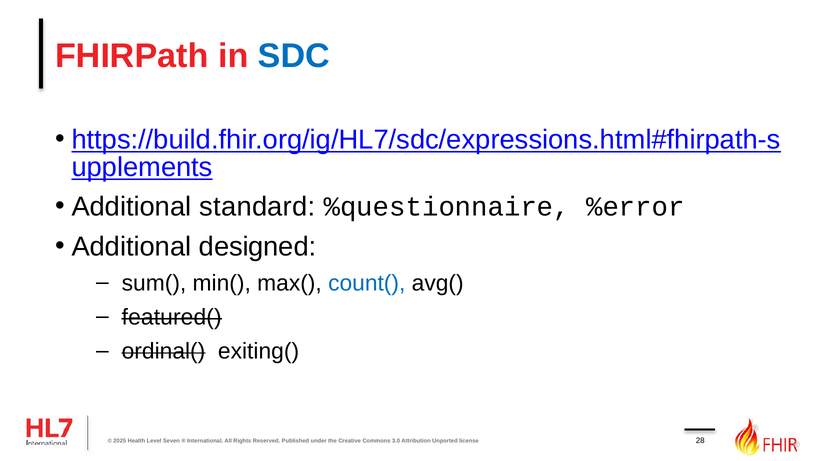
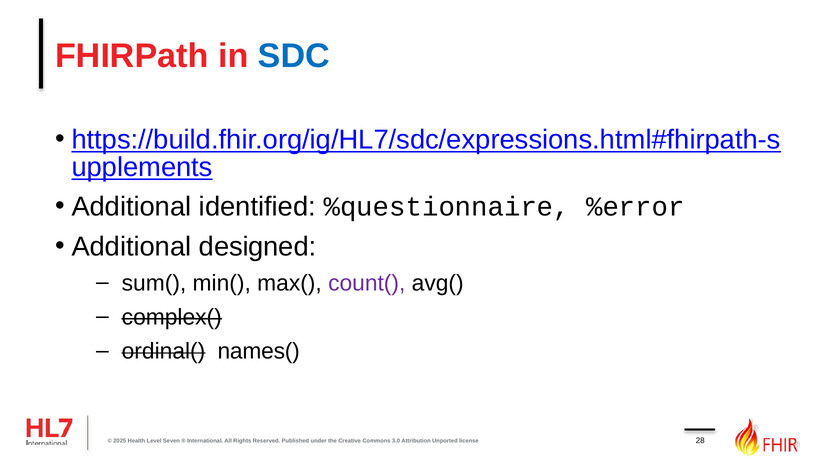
standard: standard -> identified
count( colour: blue -> purple
featured(: featured( -> complex(
exiting(: exiting( -> names(
